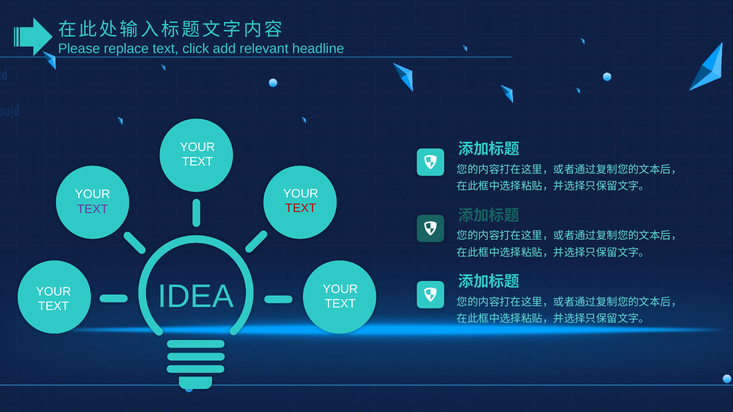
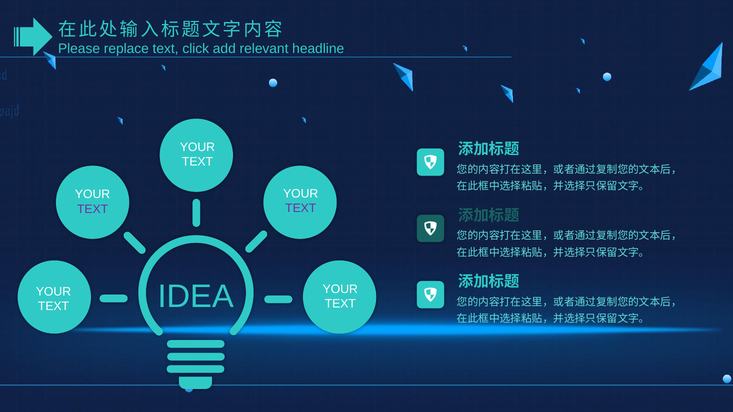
TEXT at (301, 208) colour: red -> purple
